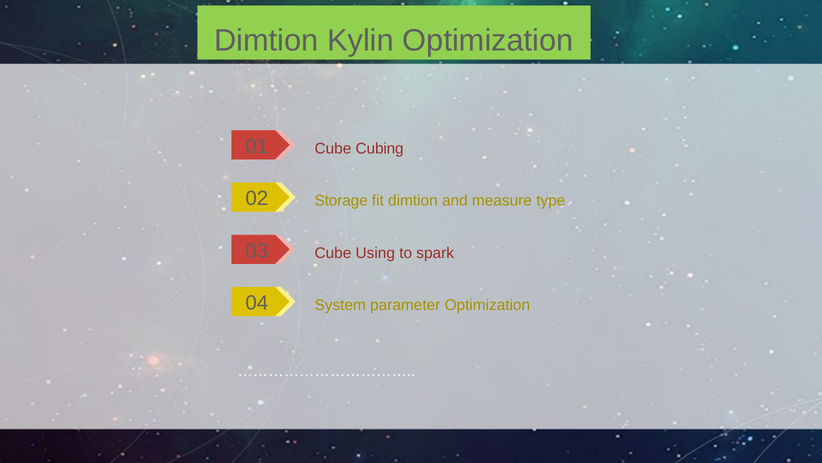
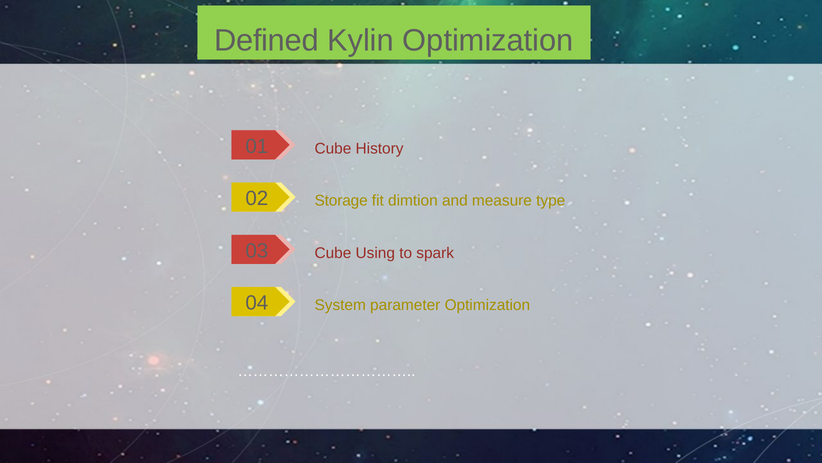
Dimtion at (266, 40): Dimtion -> Defined
Cubing: Cubing -> History
